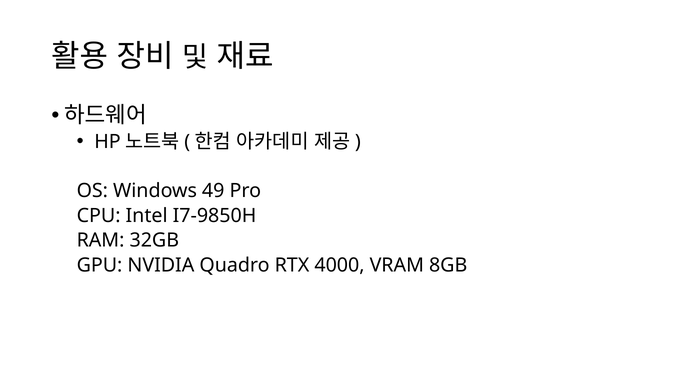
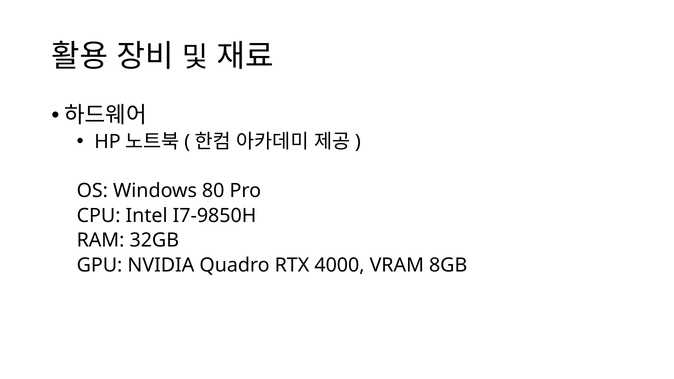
49: 49 -> 80
